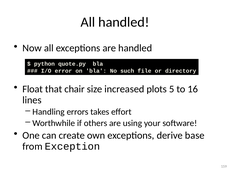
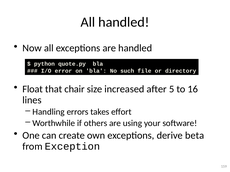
plots: plots -> after
base: base -> beta
